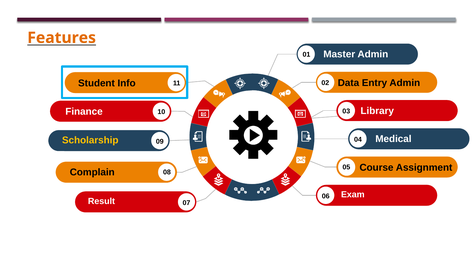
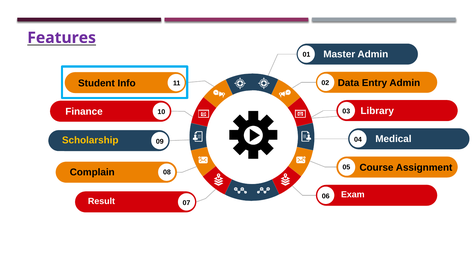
Features colour: orange -> purple
